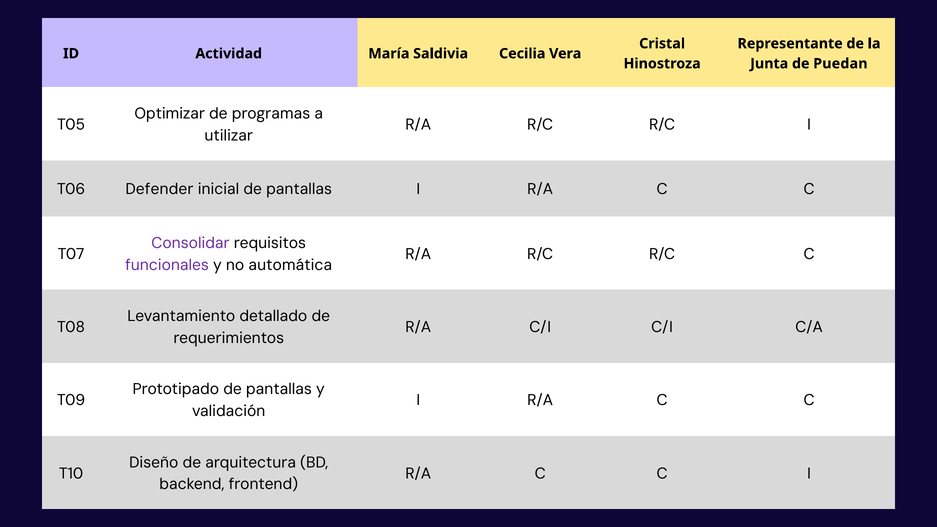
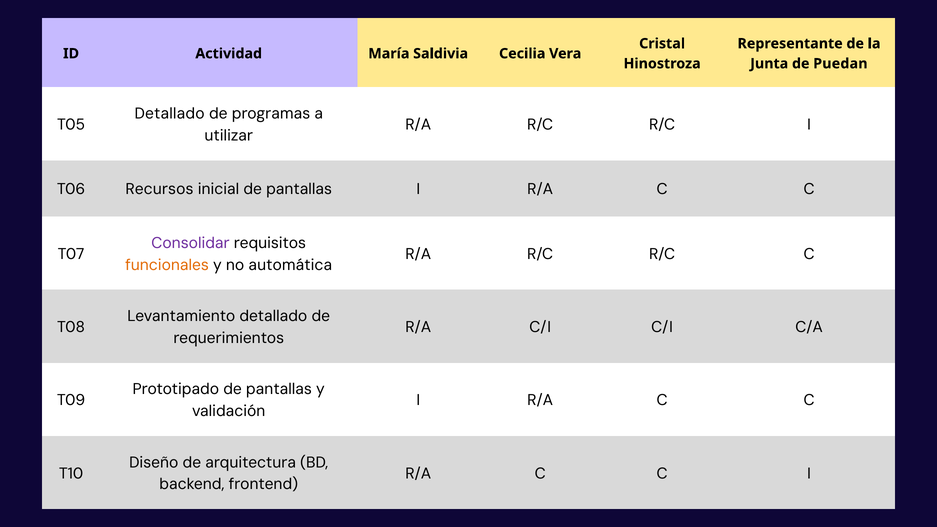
Optimizar at (170, 114): Optimizar -> Detallado
Defender: Defender -> Recursos
funcionales colour: purple -> orange
